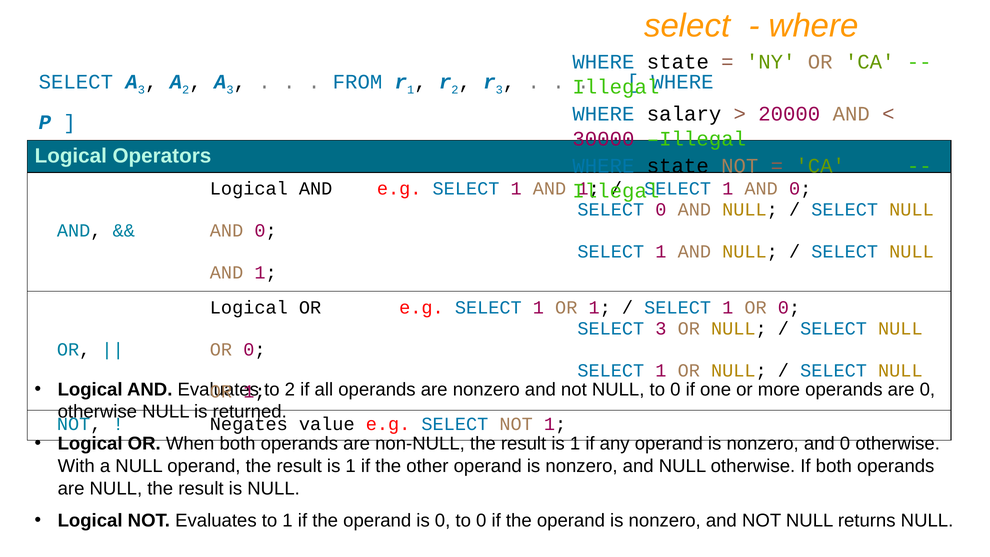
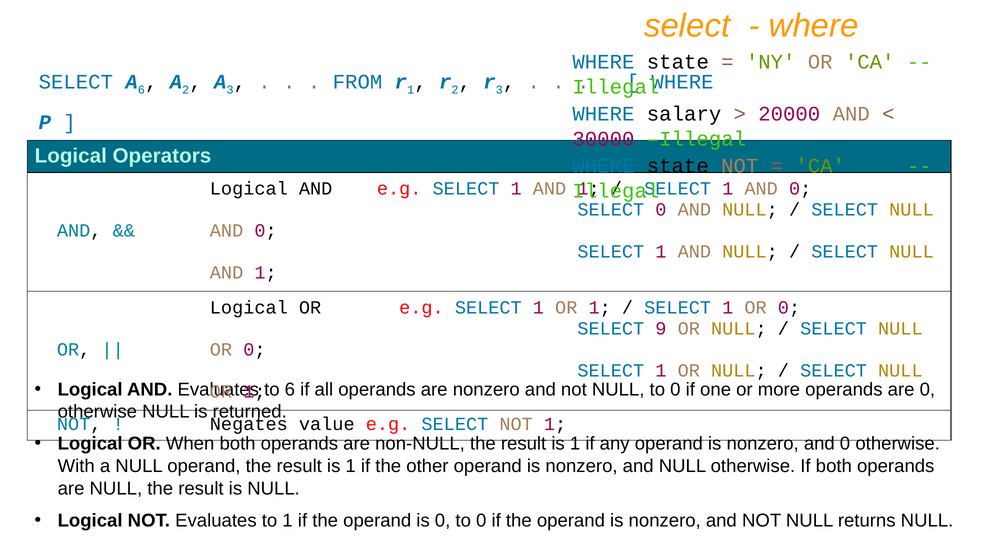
SELECT A 3: 3 -> 6
SELECT 3: 3 -> 9
to 2: 2 -> 6
